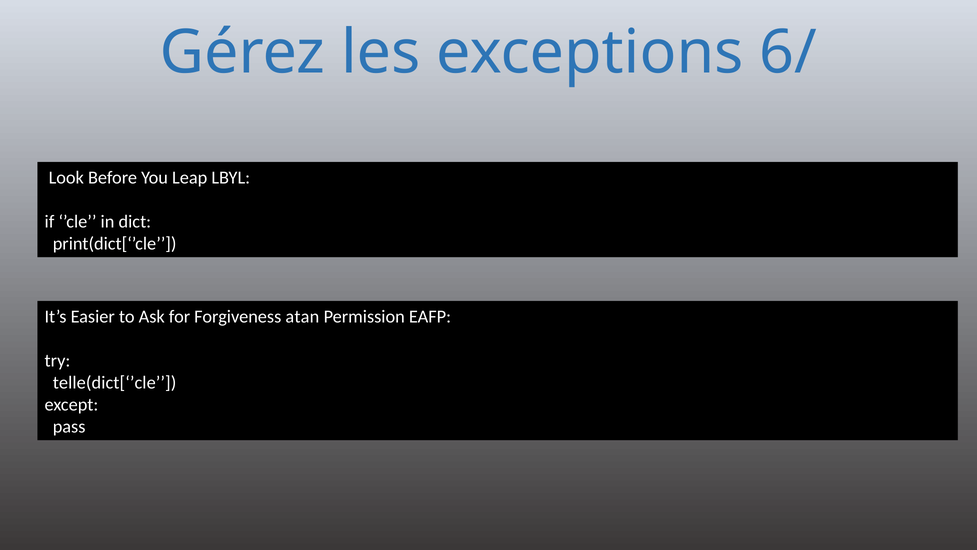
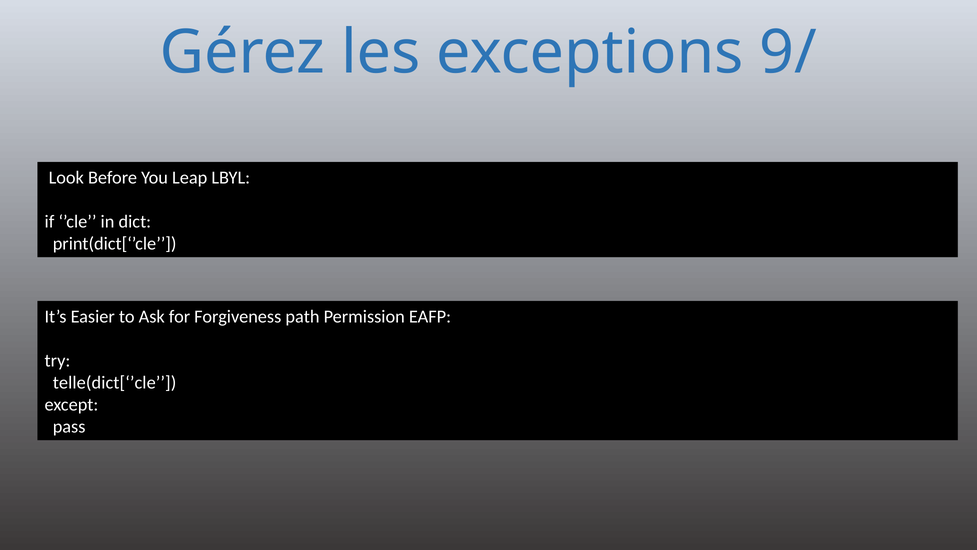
6/: 6/ -> 9/
atan: atan -> path
